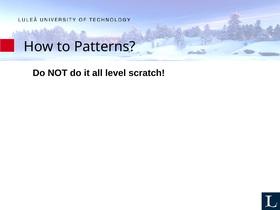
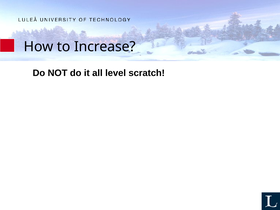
Patterns: Patterns -> Increase
